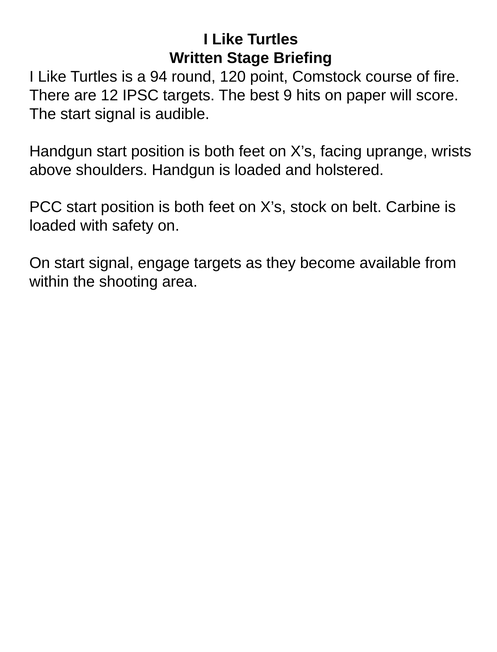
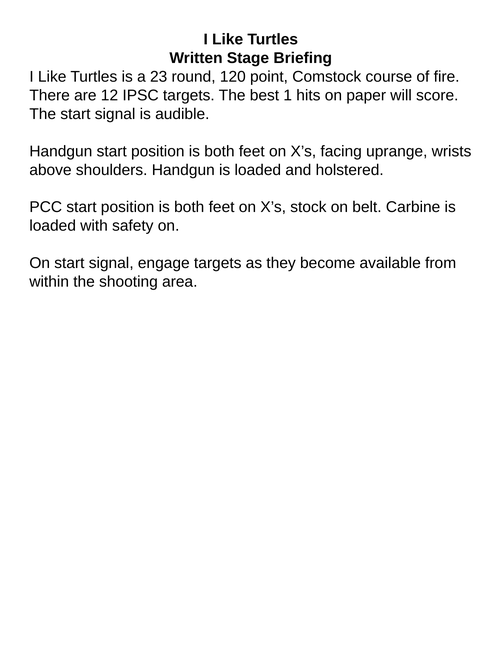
94: 94 -> 23
9: 9 -> 1
